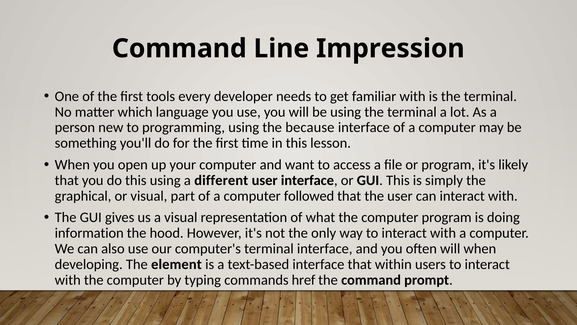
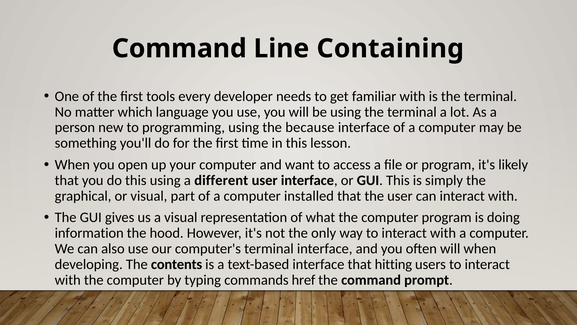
Impression: Impression -> Containing
followed: followed -> installed
element: element -> contents
within: within -> hitting
